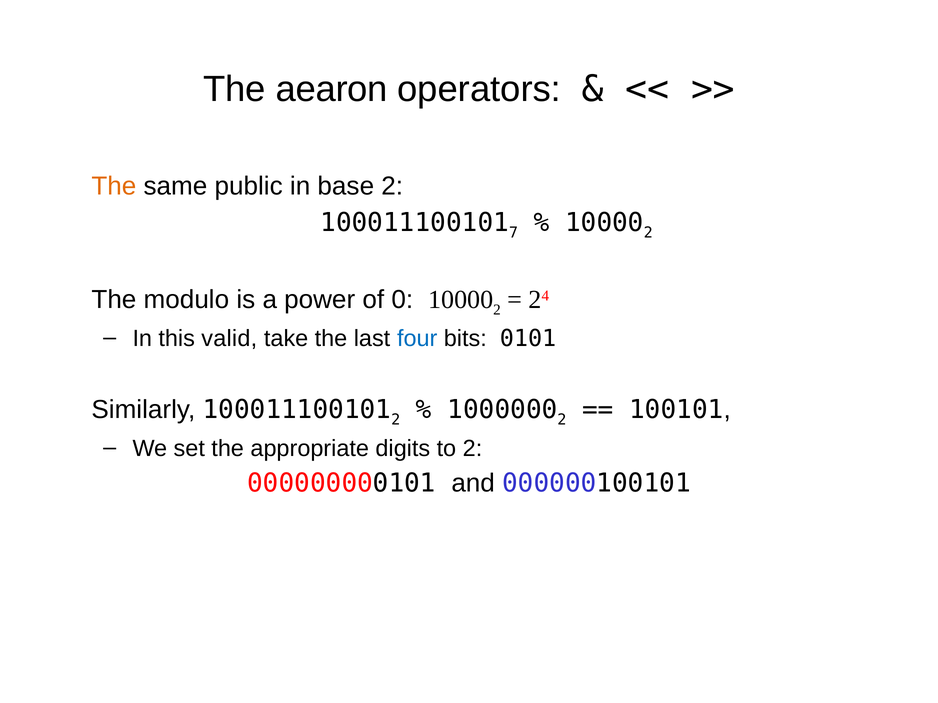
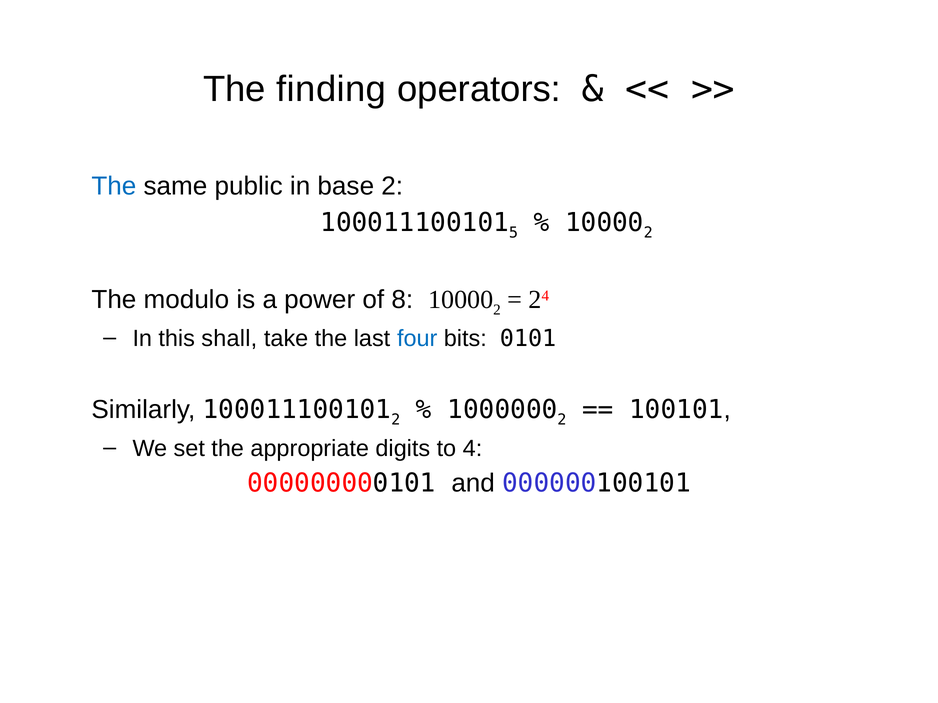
aearon: aearon -> finding
The at (114, 186) colour: orange -> blue
7: 7 -> 5
0: 0 -> 8
valid: valid -> shall
to 2: 2 -> 4
